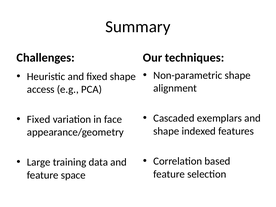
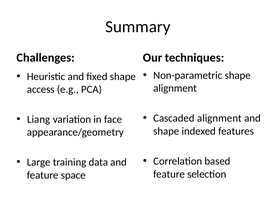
Cascaded exemplars: exemplars -> alignment
Fixed at (39, 119): Fixed -> Liang
